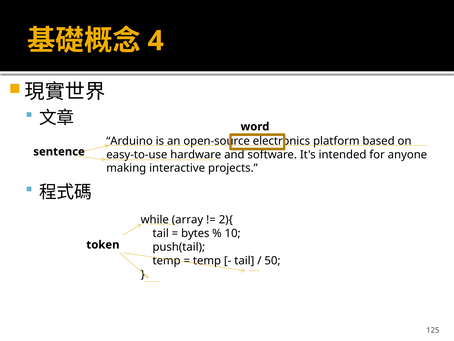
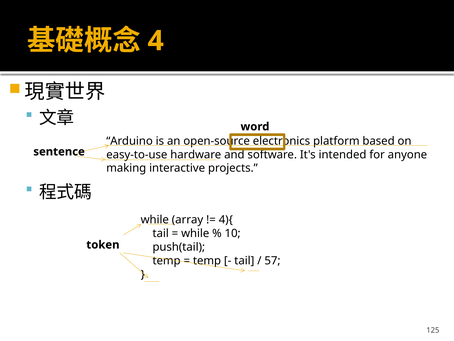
2){: 2){ -> 4){
bytes at (195, 233): bytes -> while
50: 50 -> 57
